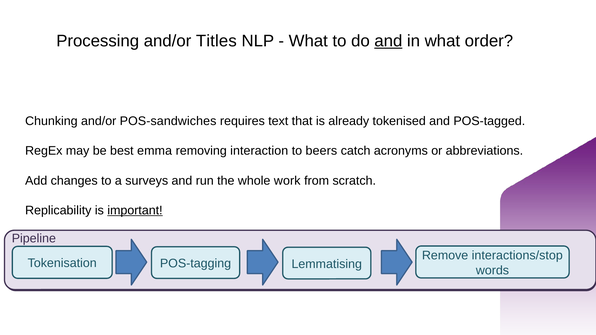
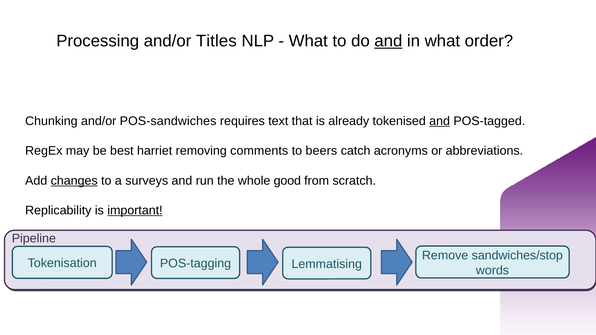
and at (440, 121) underline: none -> present
emma: emma -> harriet
interaction: interaction -> comments
changes underline: none -> present
work: work -> good
interactions/stop: interactions/stop -> sandwiches/stop
